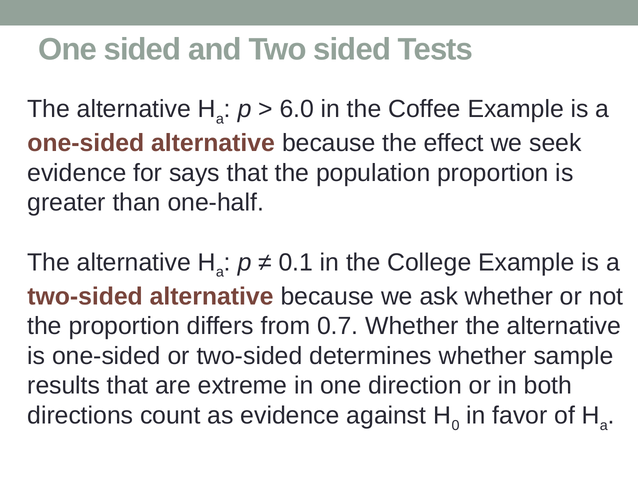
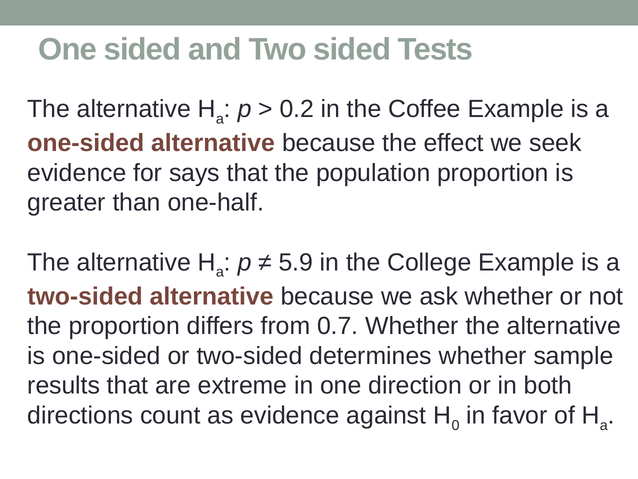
6.0: 6.0 -> 0.2
0.1: 0.1 -> 5.9
